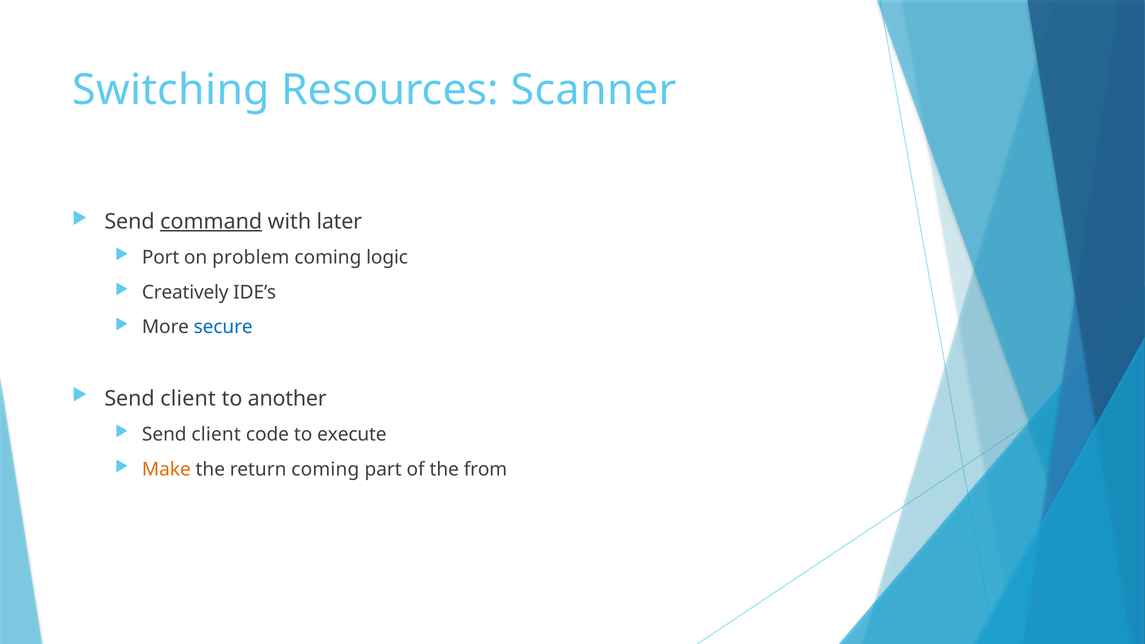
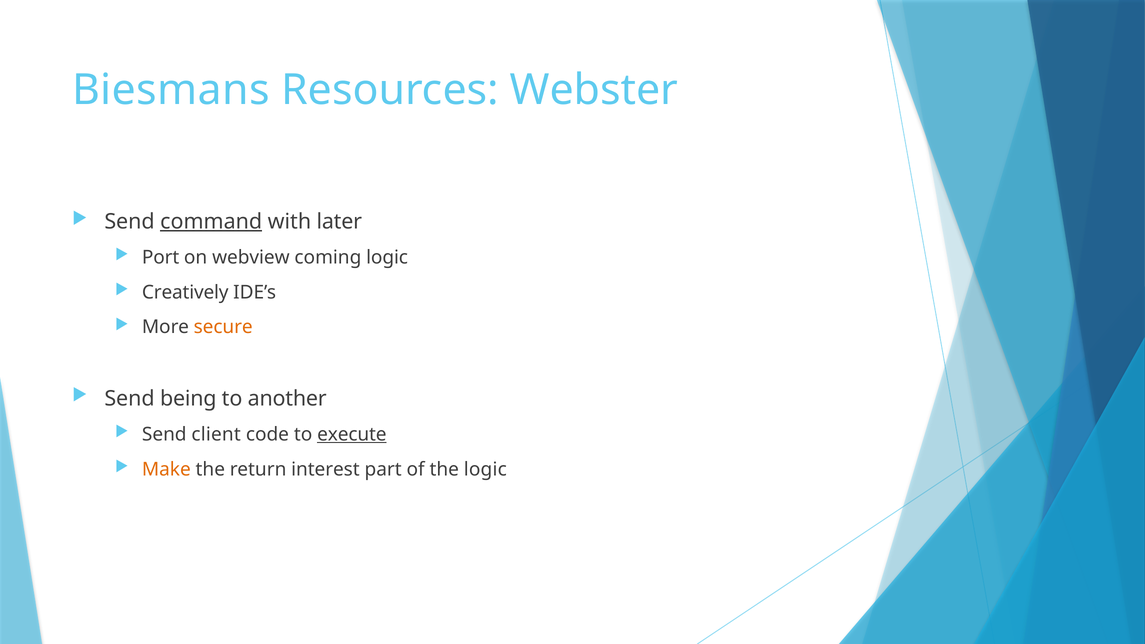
Switching: Switching -> Biesmans
Scanner: Scanner -> Webster
problem: problem -> webview
secure colour: blue -> orange
client at (188, 398): client -> being
execute underline: none -> present
return coming: coming -> interest
the from: from -> logic
